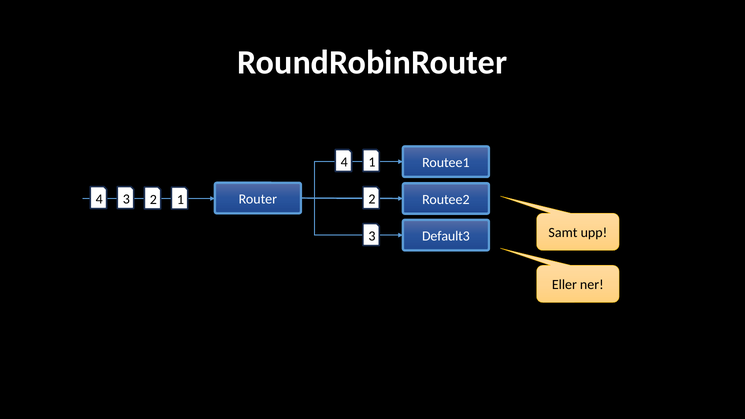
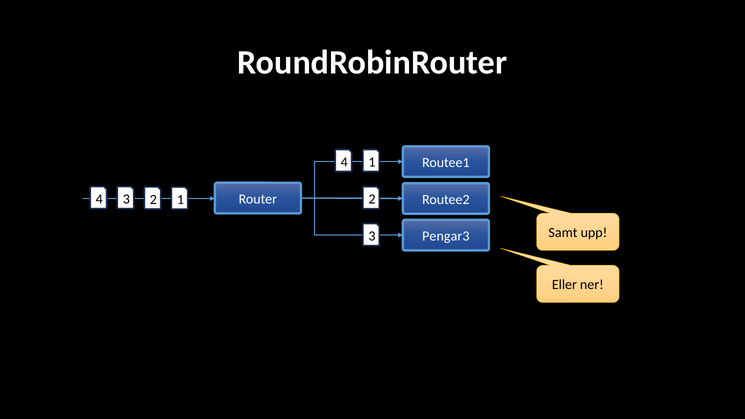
Default3: Default3 -> Pengar3
